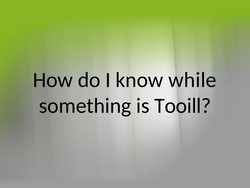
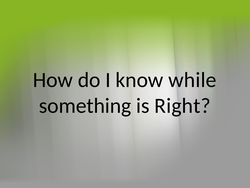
Tooill: Tooill -> Right
